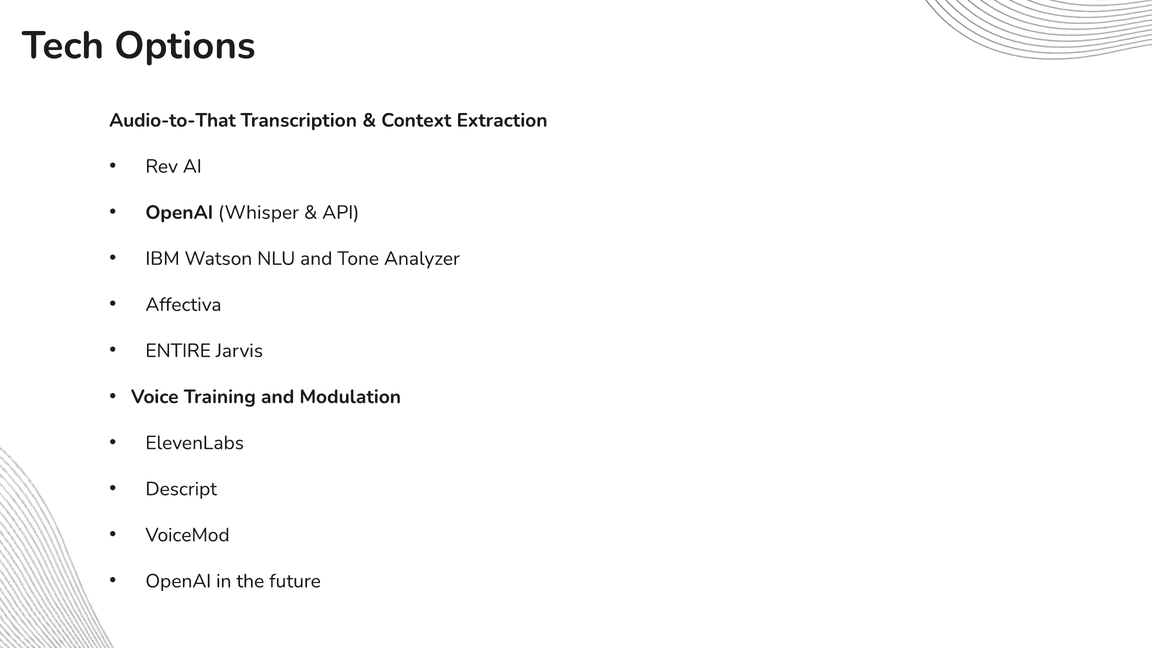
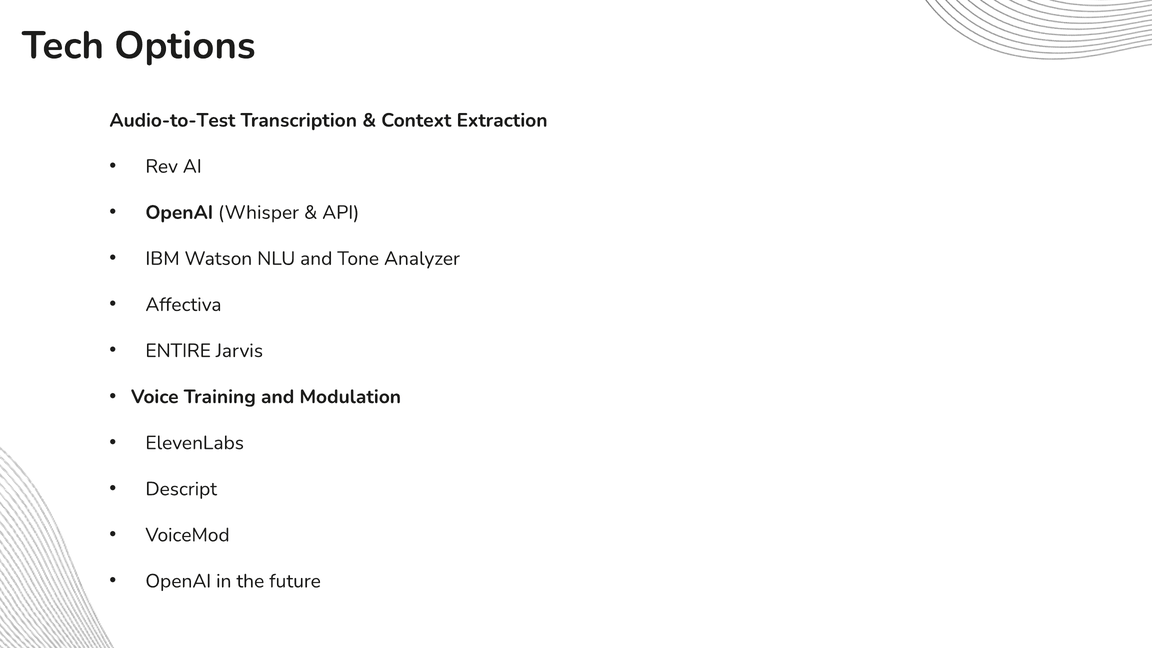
Audio-to-That: Audio-to-That -> Audio-to-Test
